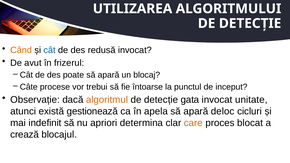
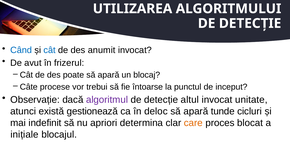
Când colour: orange -> blue
redusă: redusă -> anumit
algoritmul colour: orange -> purple
gata: gata -> altul
apela: apela -> deloc
deloc: deloc -> tunde
crează: crează -> inițiale
